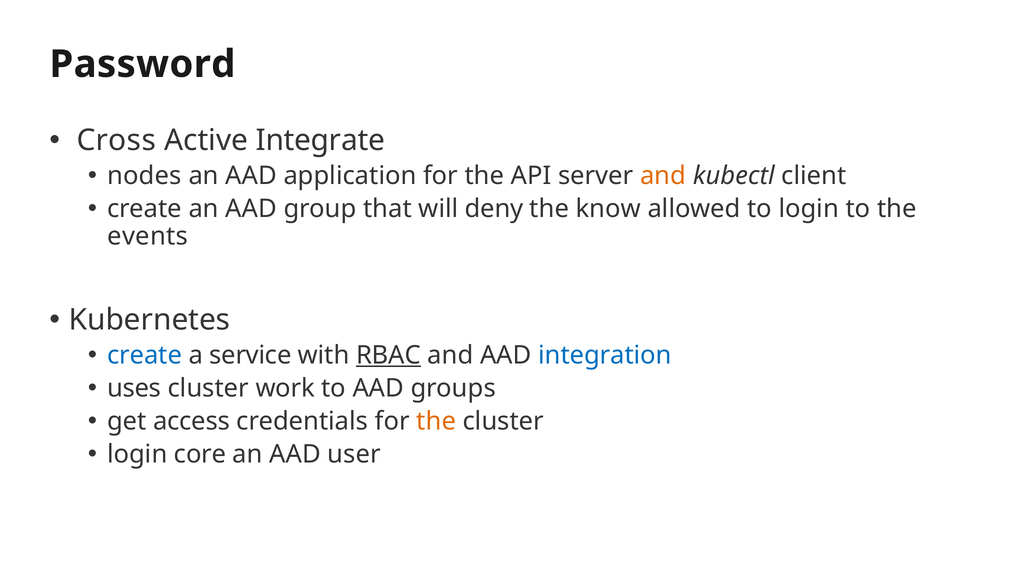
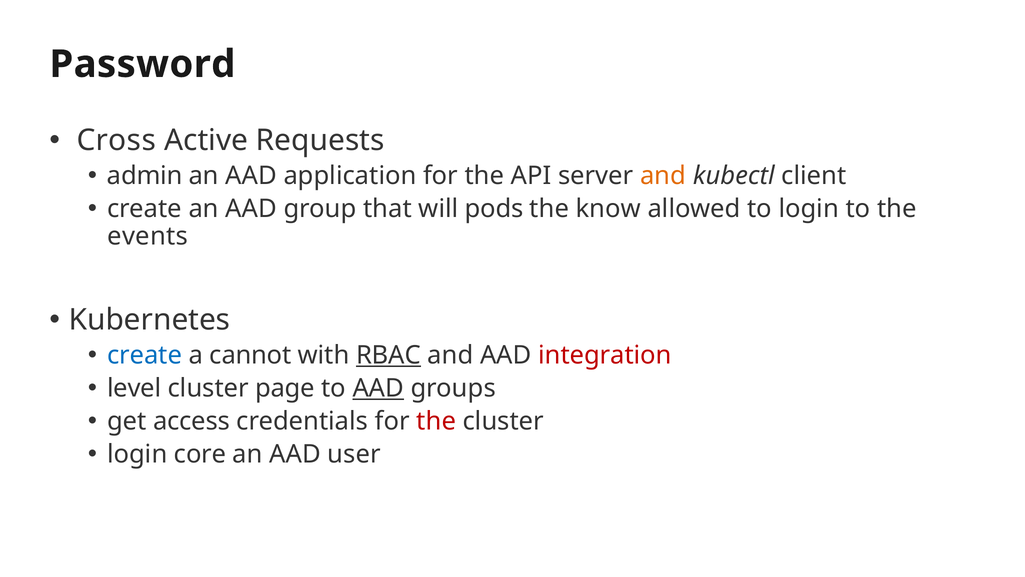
Integrate: Integrate -> Requests
nodes: nodes -> admin
deny: deny -> pods
service: service -> cannot
integration colour: blue -> red
uses: uses -> level
work: work -> page
AAD at (378, 388) underline: none -> present
the at (436, 421) colour: orange -> red
